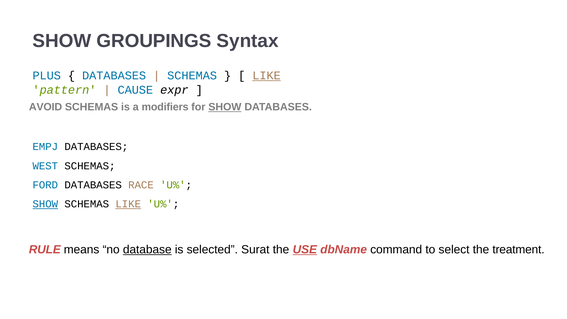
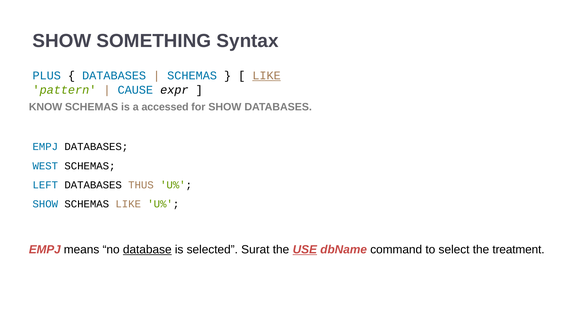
GROUPINGS: GROUPINGS -> SOMETHING
AVOID: AVOID -> KNOW
modifiers: modifiers -> accessed
SHOW at (225, 107) underline: present -> none
FORD: FORD -> LEFT
RACE: RACE -> THUS
SHOW at (45, 204) underline: present -> none
LIKE at (128, 204) underline: present -> none
RULE at (45, 250): RULE -> EMPJ
